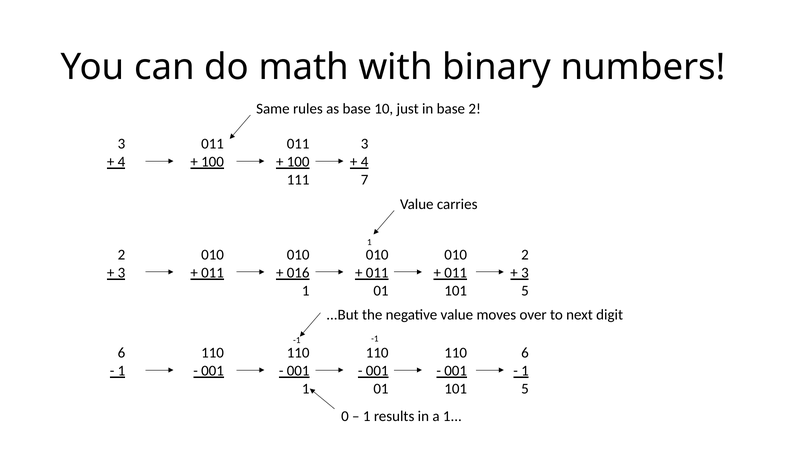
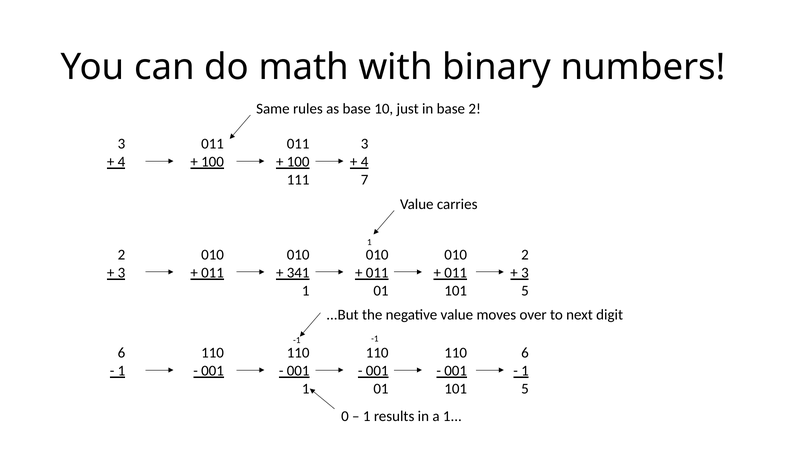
016: 016 -> 341
